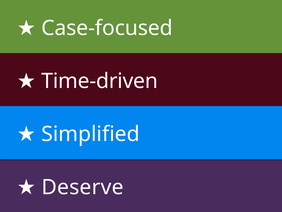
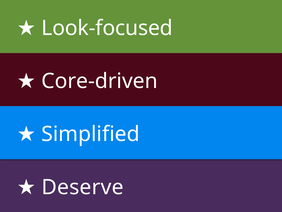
Case-focused: Case-focused -> Look-focused
Time-driven: Time-driven -> Core-driven
